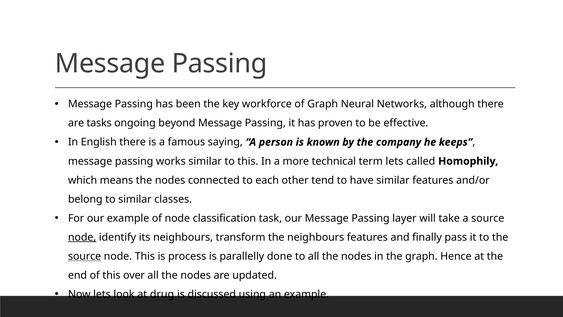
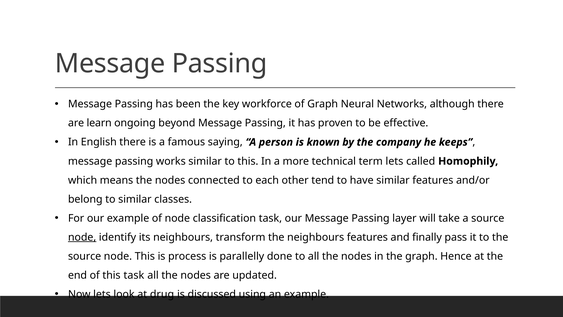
tasks: tasks -> learn
source at (85, 256) underline: present -> none
this over: over -> task
